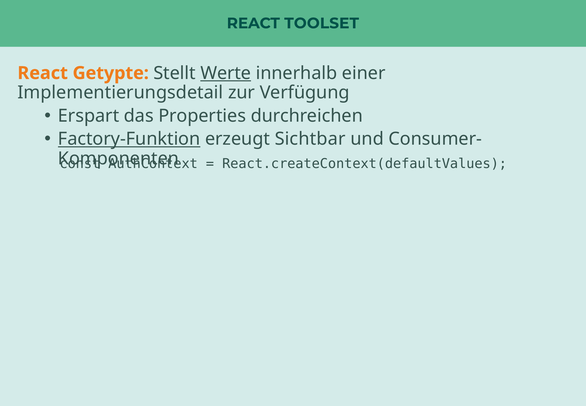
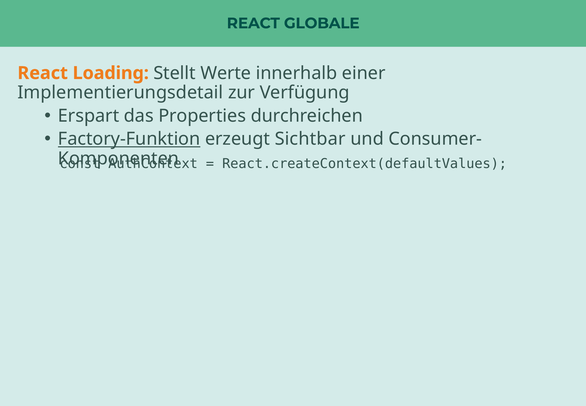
TOOLSET: TOOLSET -> GLOBALE
Getypte: Getypte -> Loading
Werte underline: present -> none
